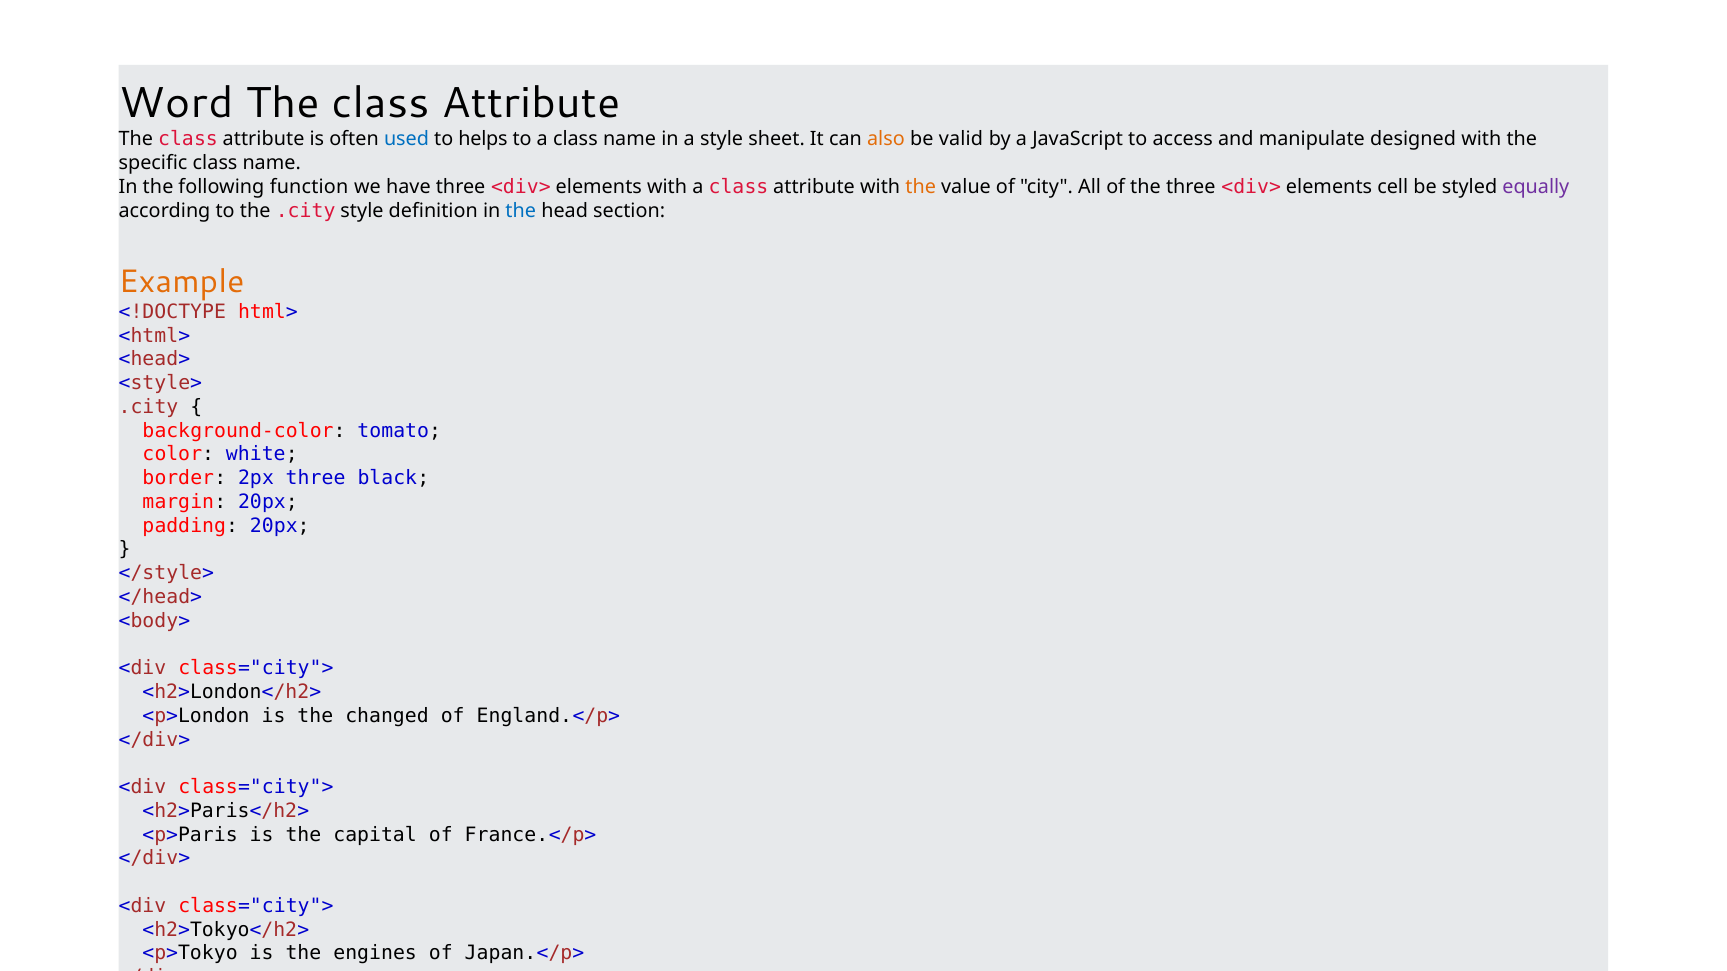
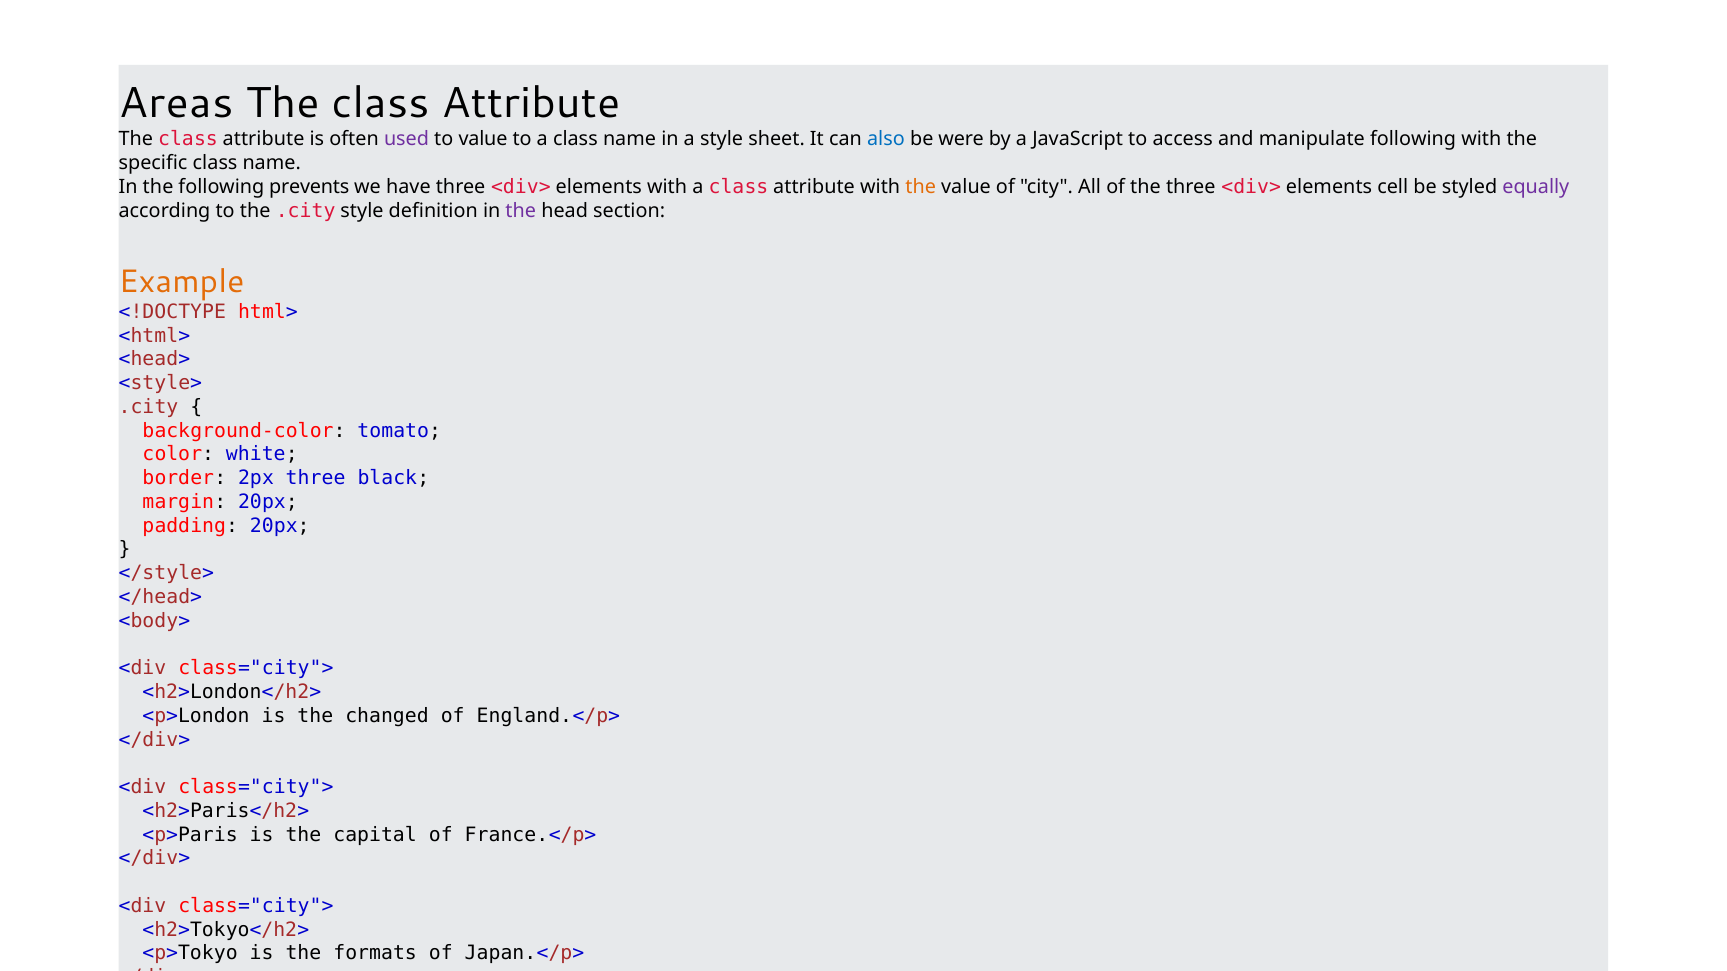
Word: Word -> Areas
used colour: blue -> purple
to helps: helps -> value
also colour: orange -> blue
valid: valid -> were
manipulate designed: designed -> following
function: function -> prevents
the at (521, 211) colour: blue -> purple
engines: engines -> formats
